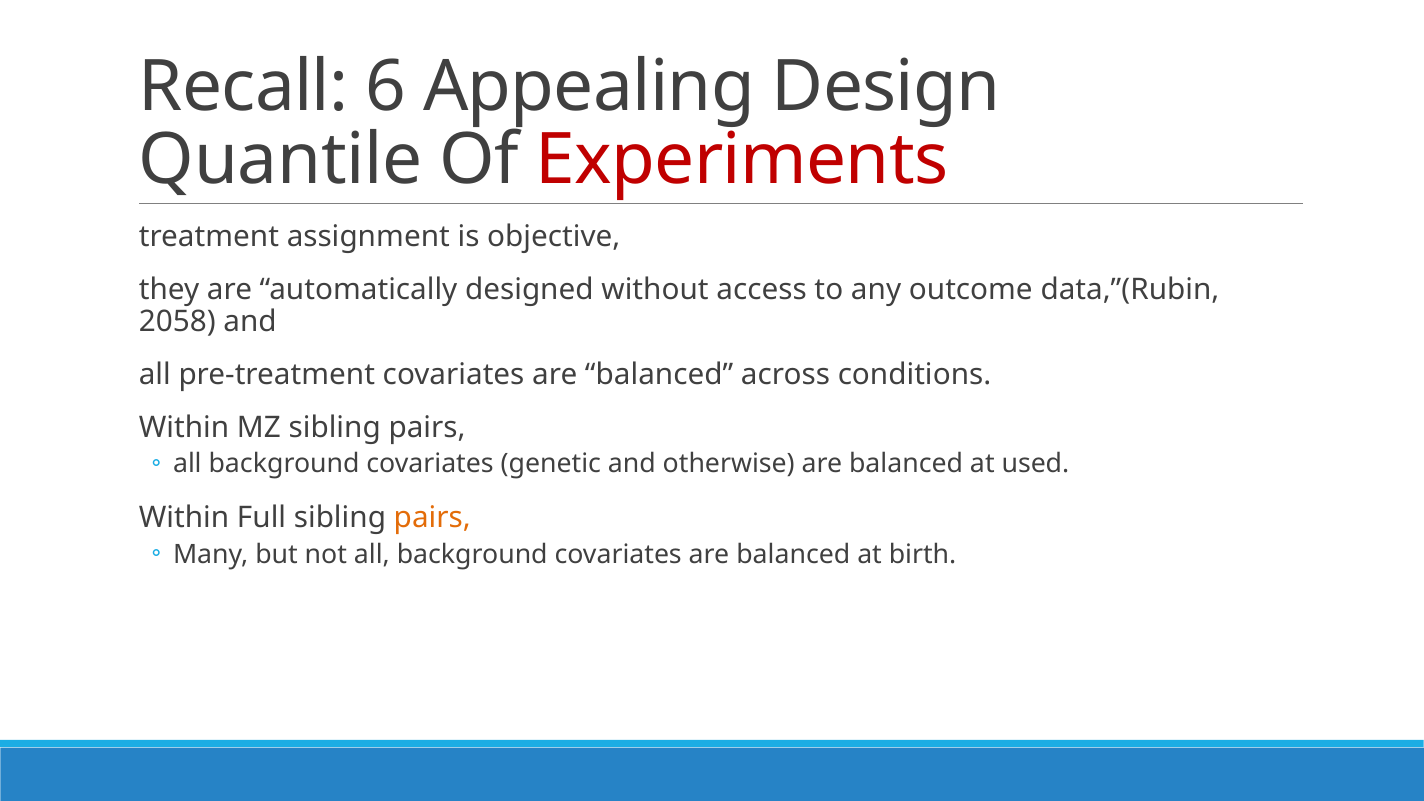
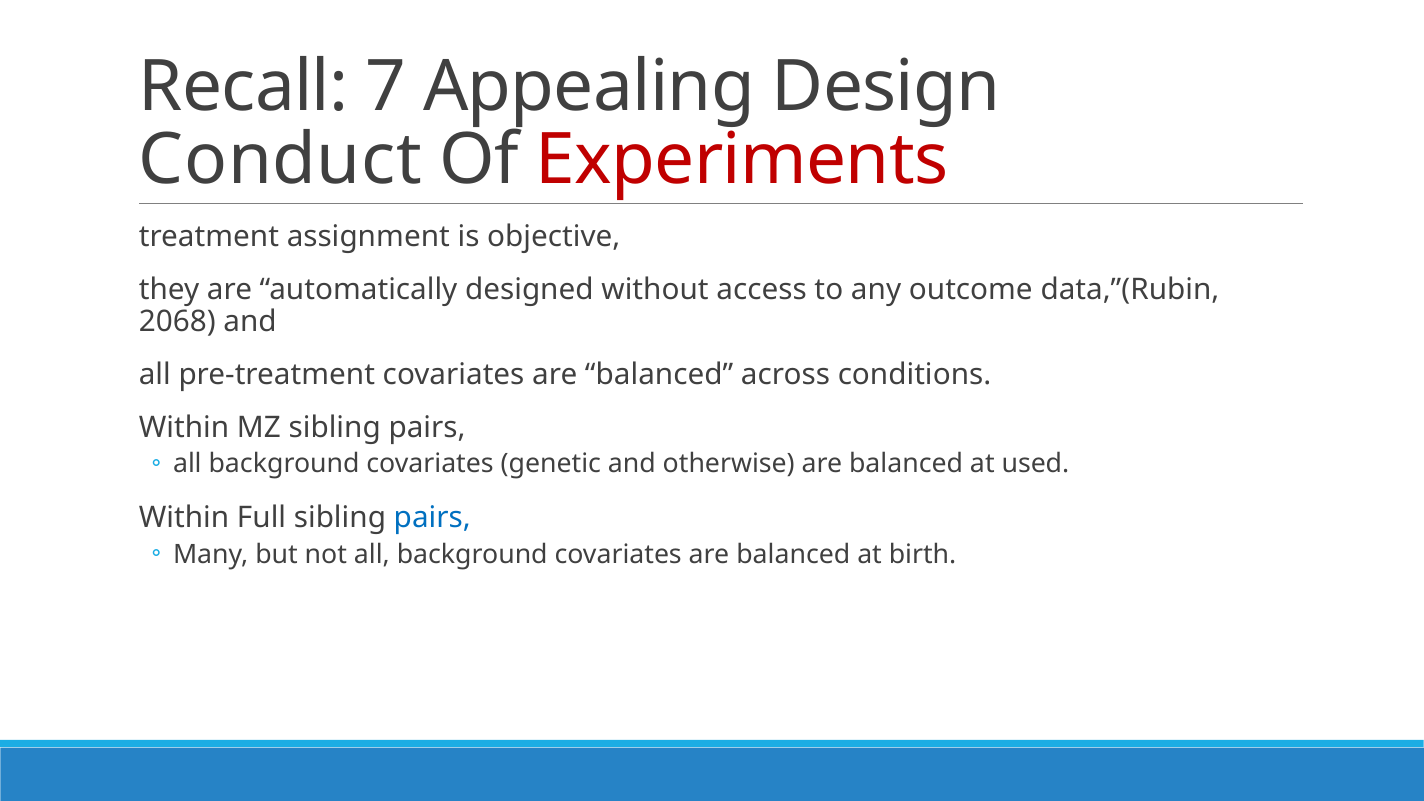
6: 6 -> 7
Quantile: Quantile -> Conduct
2058: 2058 -> 2068
pairs at (432, 518) colour: orange -> blue
